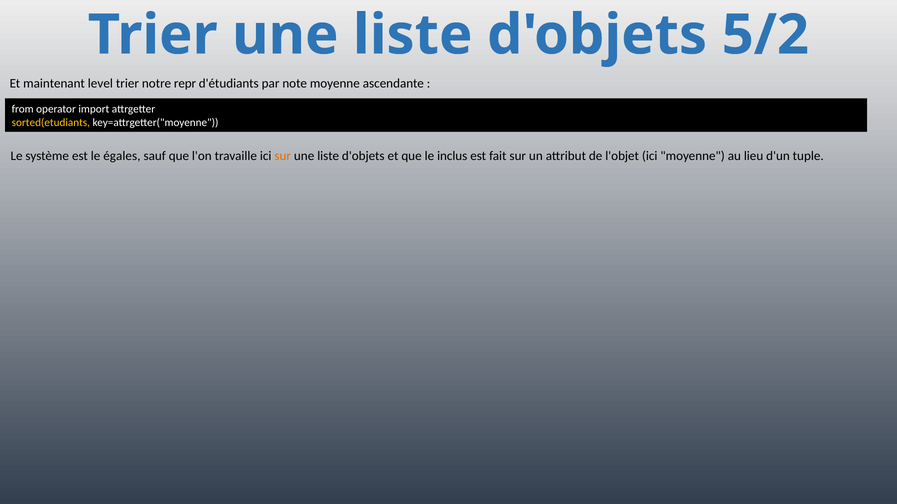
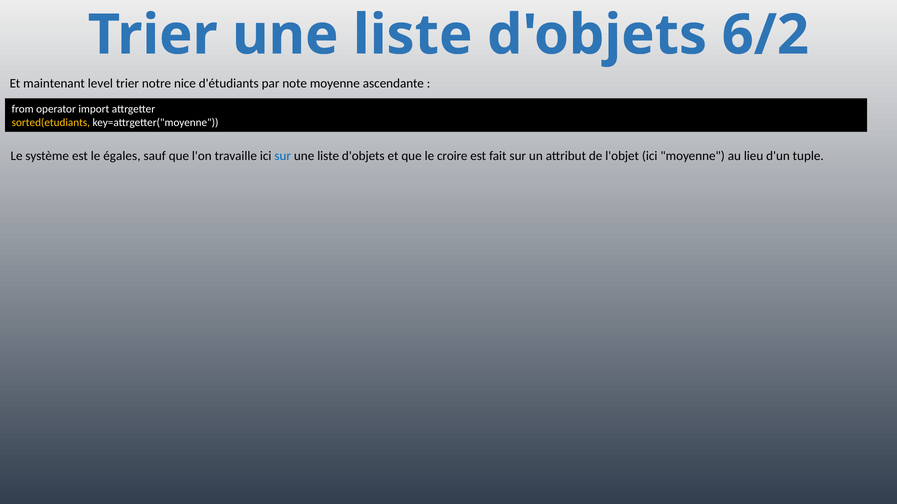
5/2: 5/2 -> 6/2
repr: repr -> nice
sur at (283, 156) colour: orange -> blue
inclus: inclus -> croire
